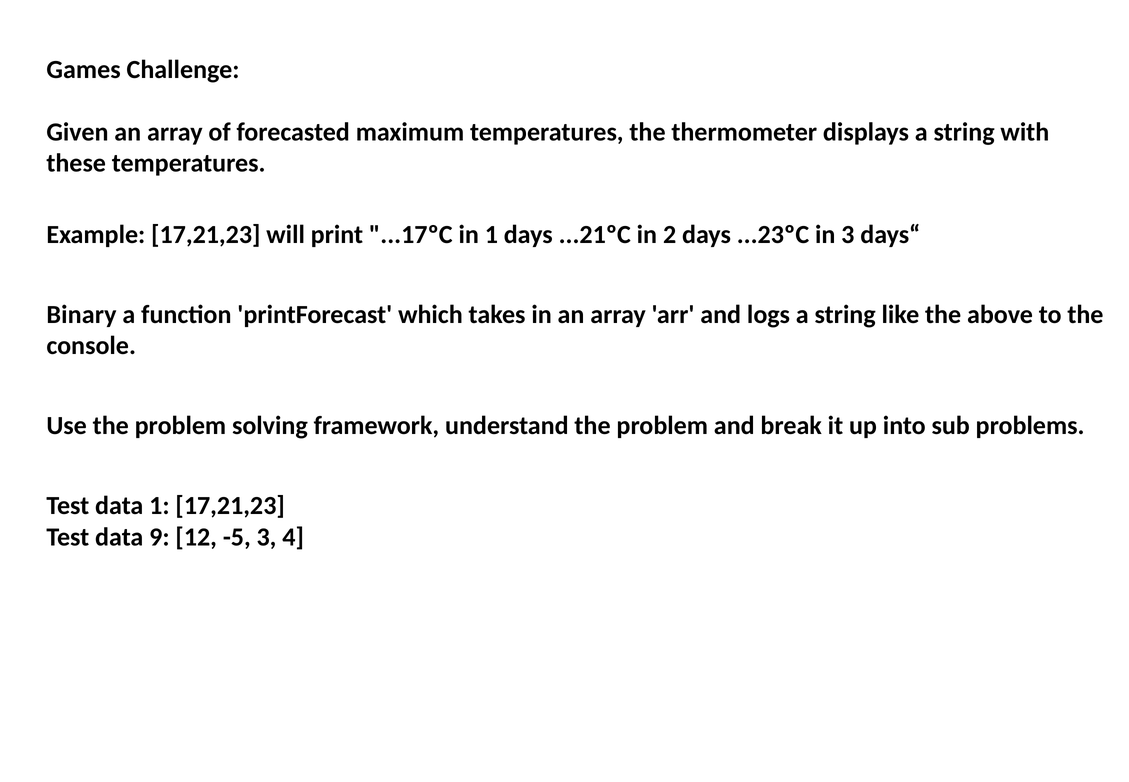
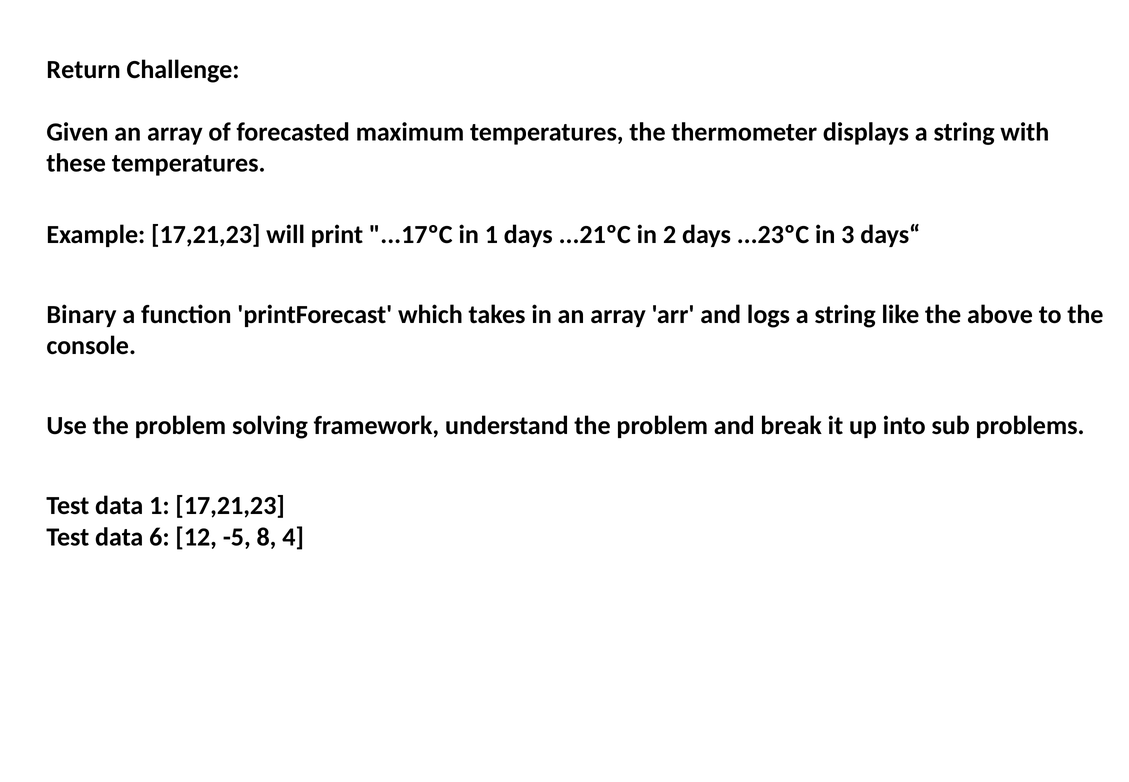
Games: Games -> Return
9: 9 -> 6
-5 3: 3 -> 8
